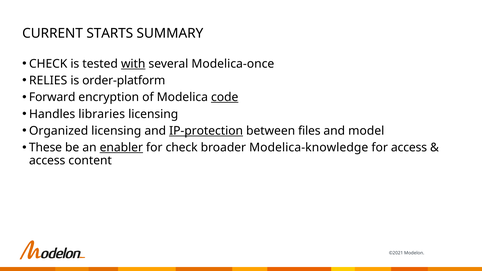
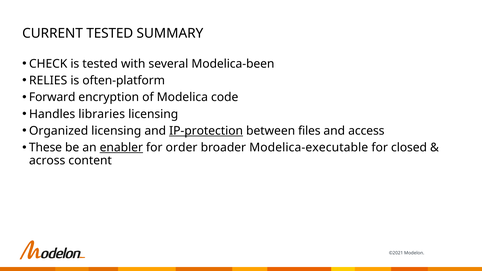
CURRENT STARTS: STARTS -> TESTED
with underline: present -> none
Modelica-once: Modelica-once -> Modelica-been
order-platform: order-platform -> often-platform
code underline: present -> none
model: model -> access
for check: check -> order
Modelica-knowledge: Modelica-knowledge -> Modelica-executable
for access: access -> closed
access at (47, 161): access -> across
